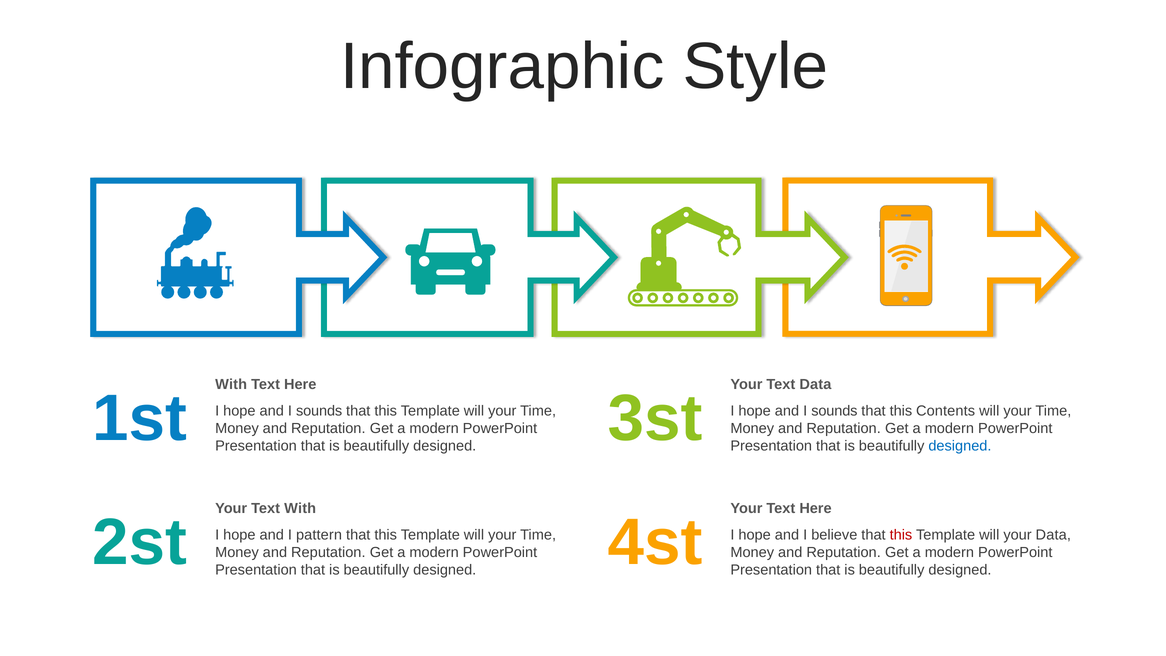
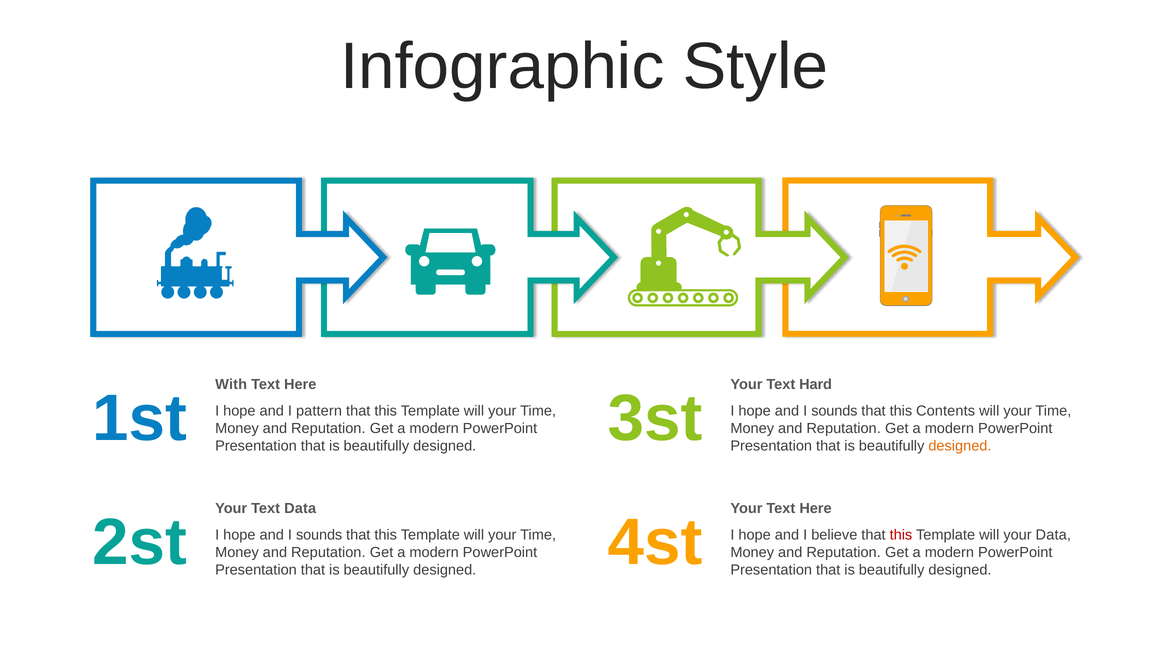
Text Data: Data -> Hard
sounds at (319, 411): sounds -> pattern
designed at (960, 446) colour: blue -> orange
Text With: With -> Data
pattern at (319, 535): pattern -> sounds
